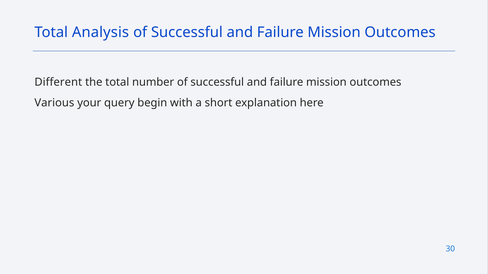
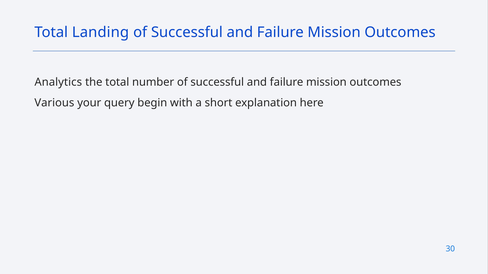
Analysis: Analysis -> Landing
Different: Different -> Analytics
